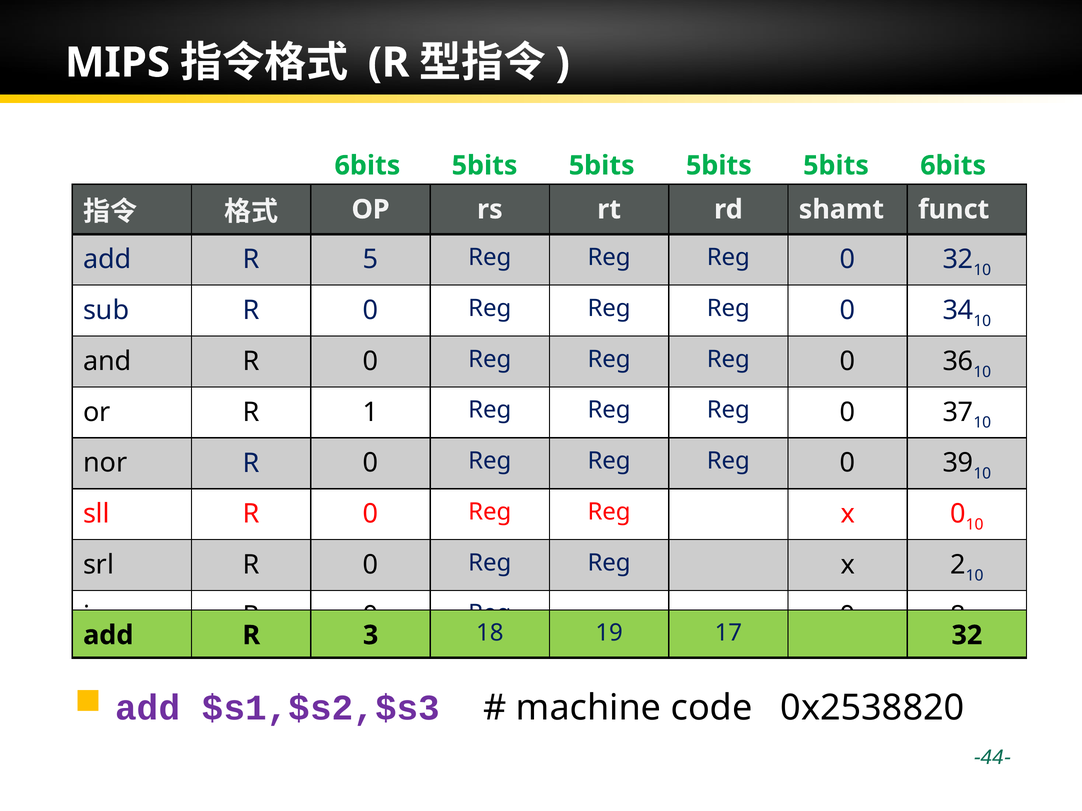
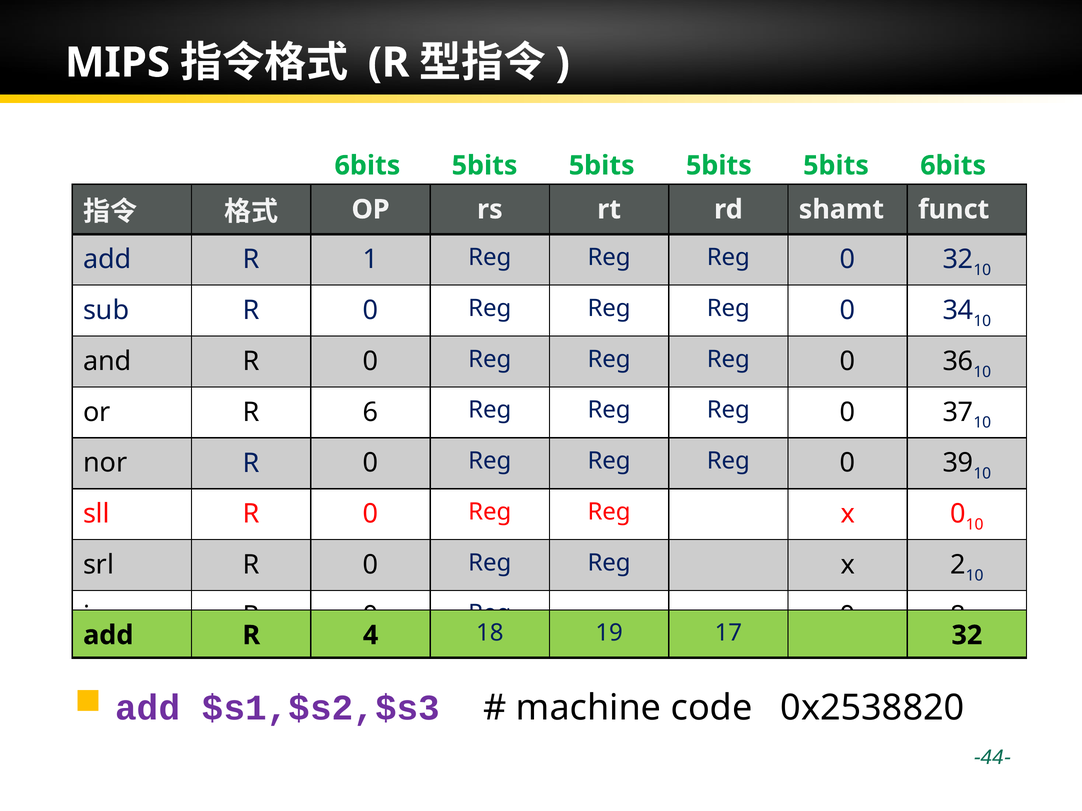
5: 5 -> 1
1: 1 -> 6
3: 3 -> 4
